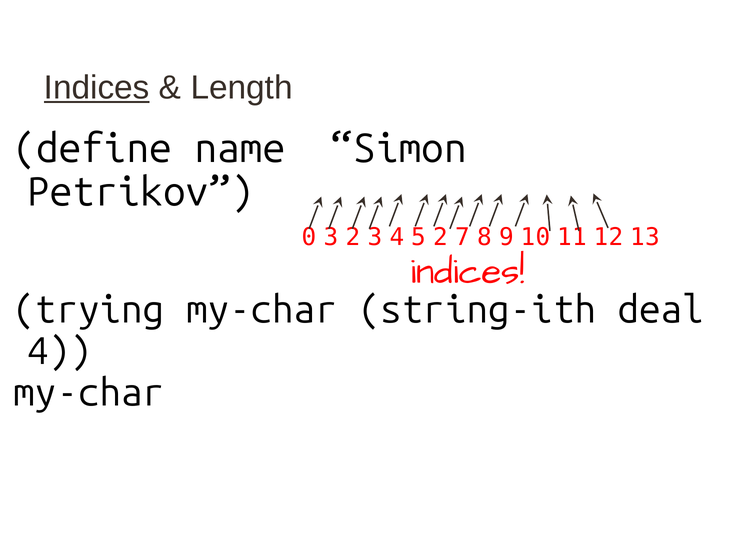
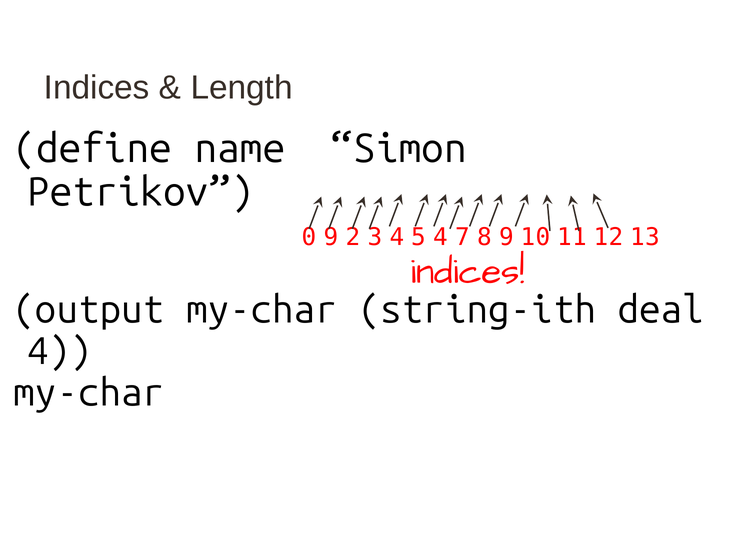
Indices at (97, 88) underline: present -> none
0 3: 3 -> 9
5 2: 2 -> 4
trying: trying -> output
